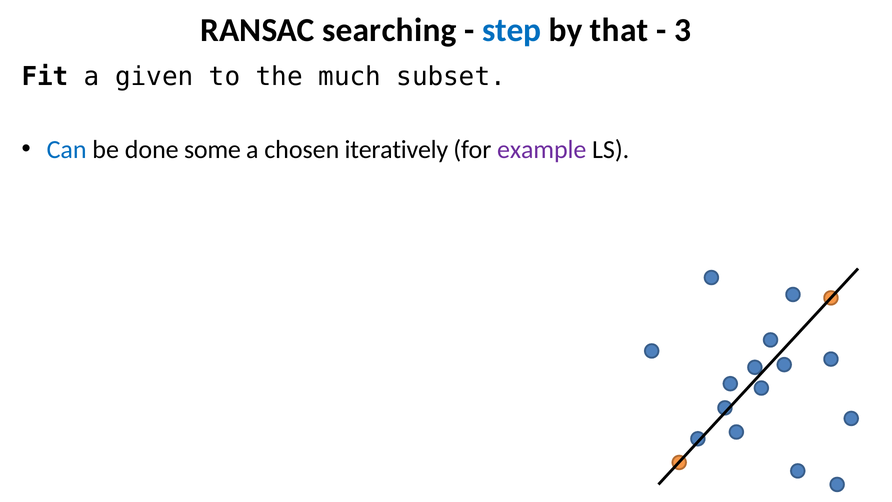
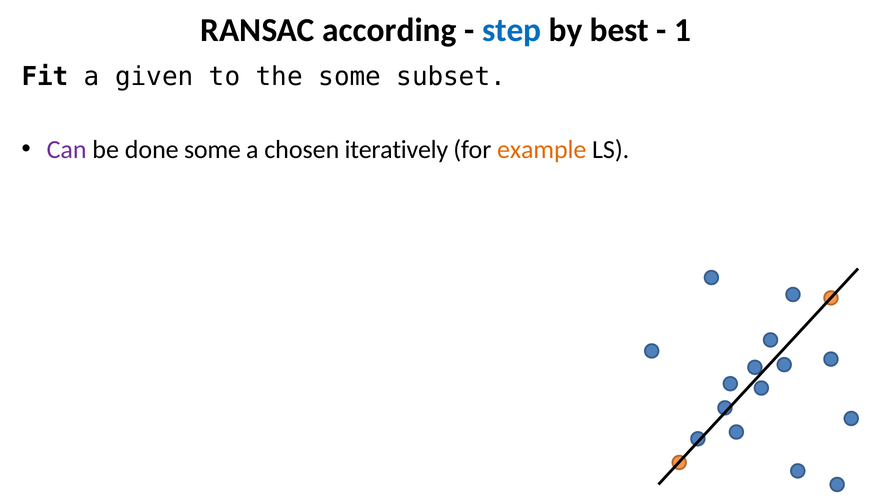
searching: searching -> according
that: that -> best
3: 3 -> 1
the much: much -> some
Can colour: blue -> purple
example colour: purple -> orange
